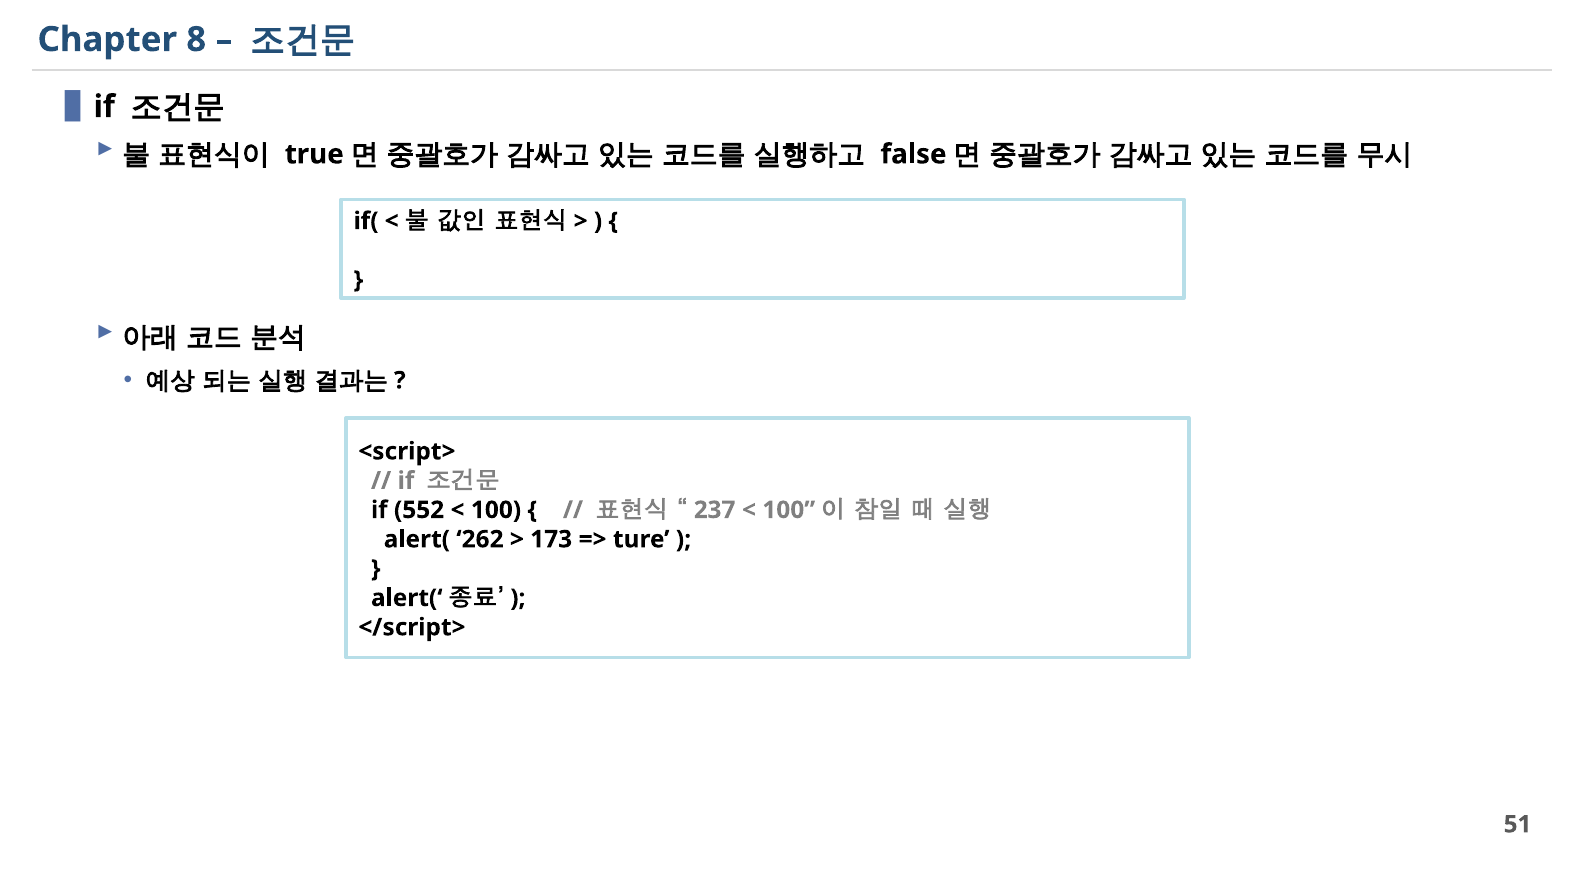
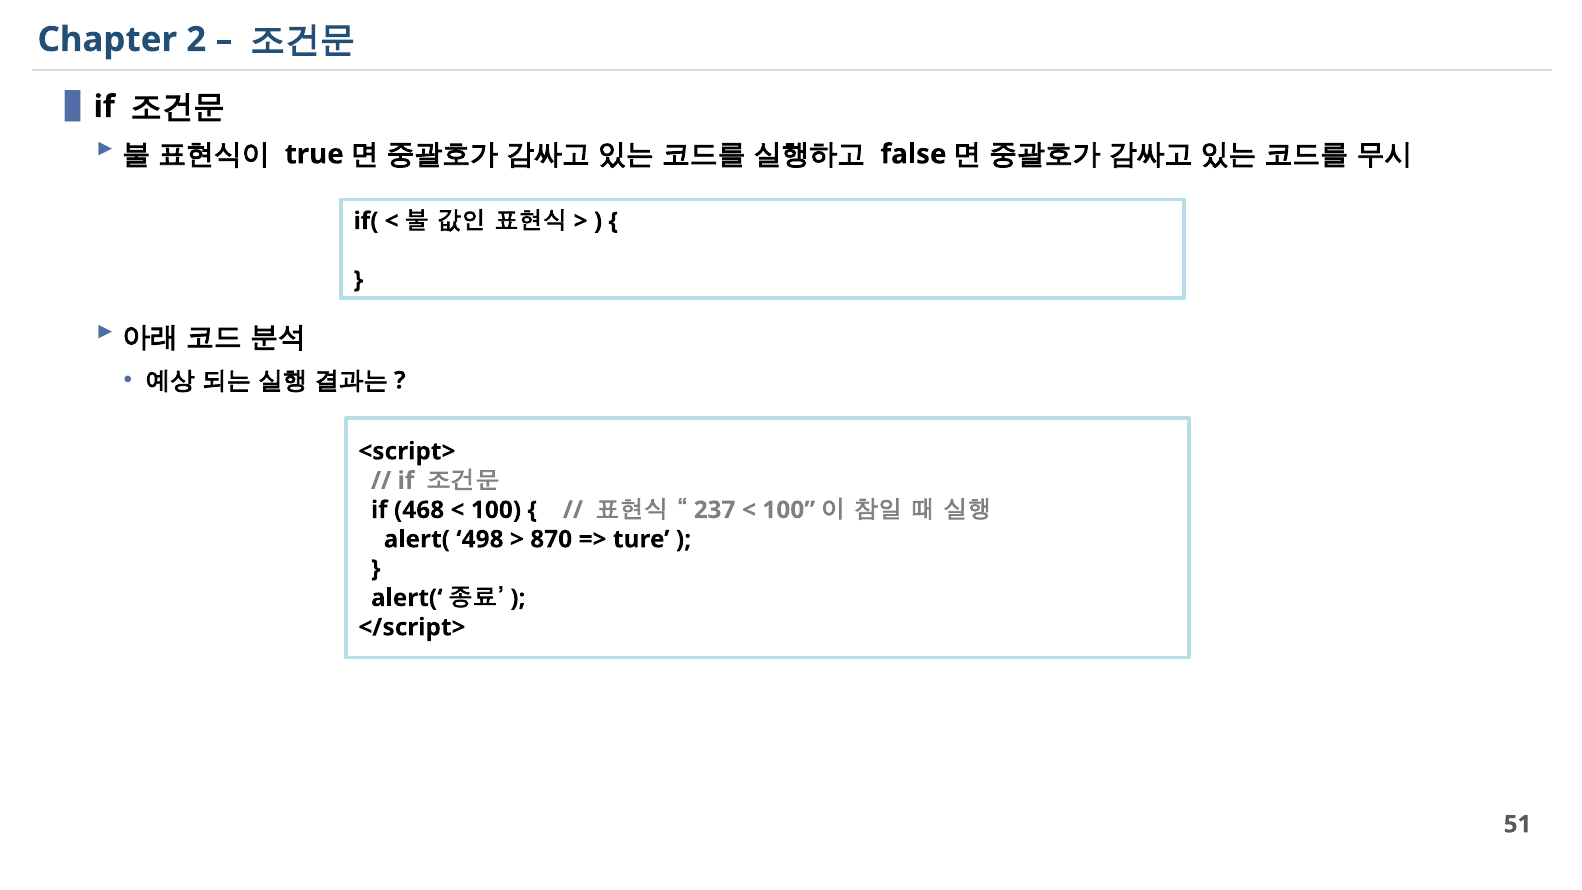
8: 8 -> 2
552: 552 -> 468
262: 262 -> 498
173: 173 -> 870
